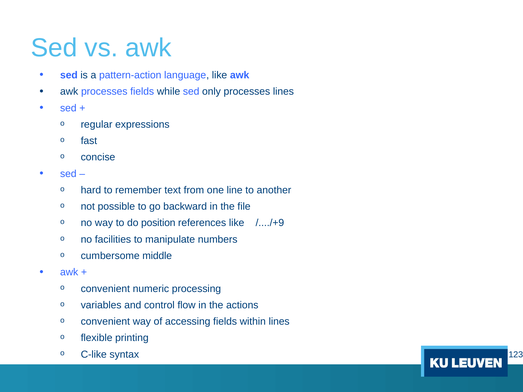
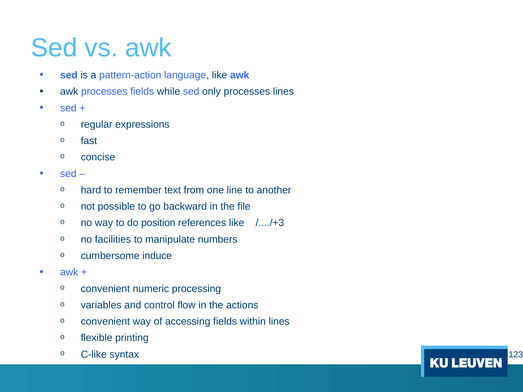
/..../+9: /..../+9 -> /..../+3
middle: middle -> induce
